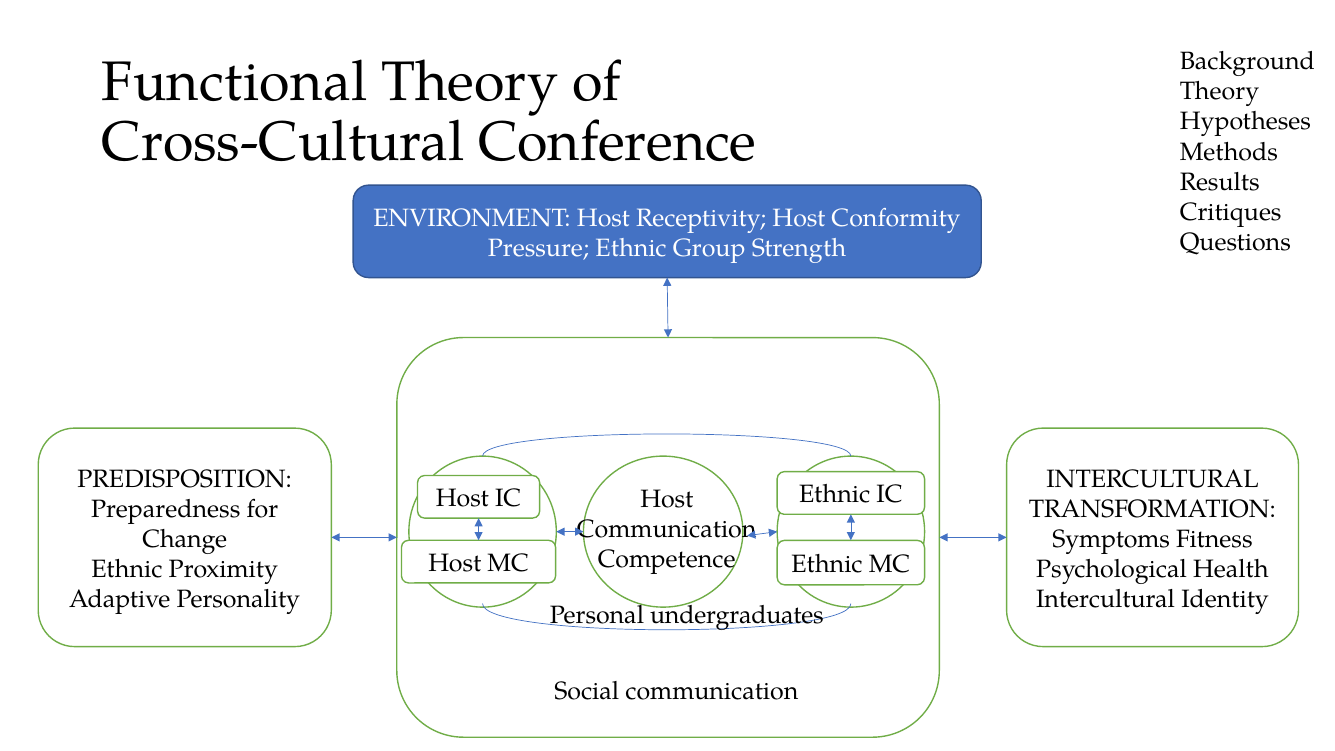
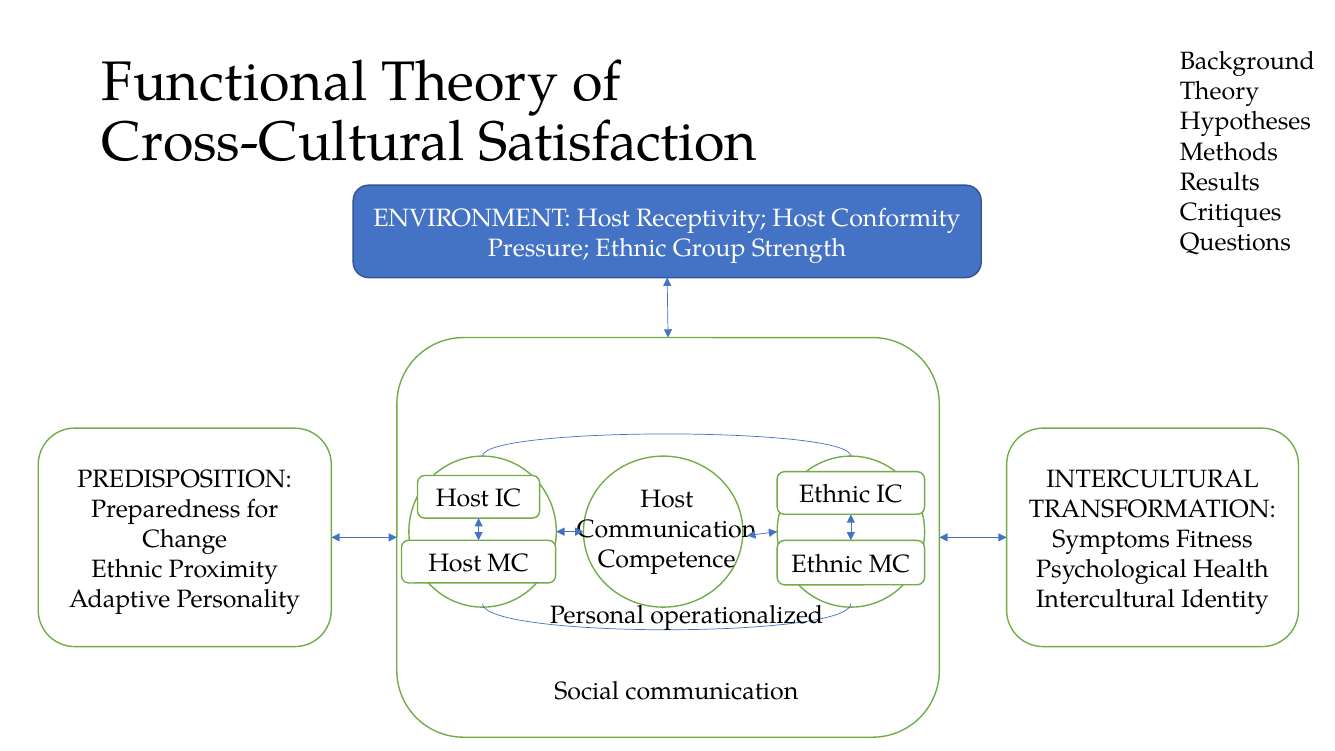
Conference: Conference -> Satisfaction
undergraduates: undergraduates -> operationalized
